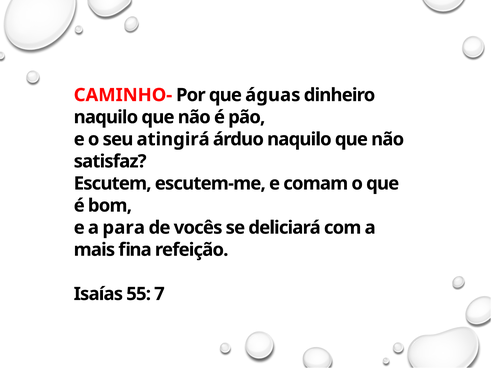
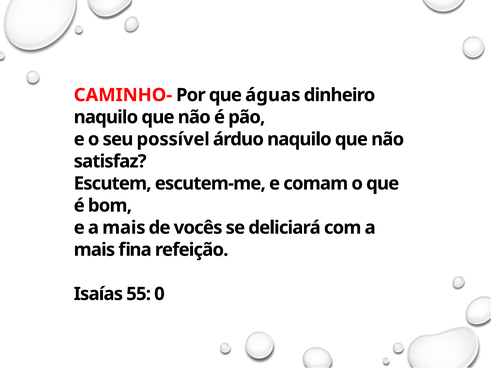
atingirá: atingirá -> possível
e a para: para -> mais
7: 7 -> 0
